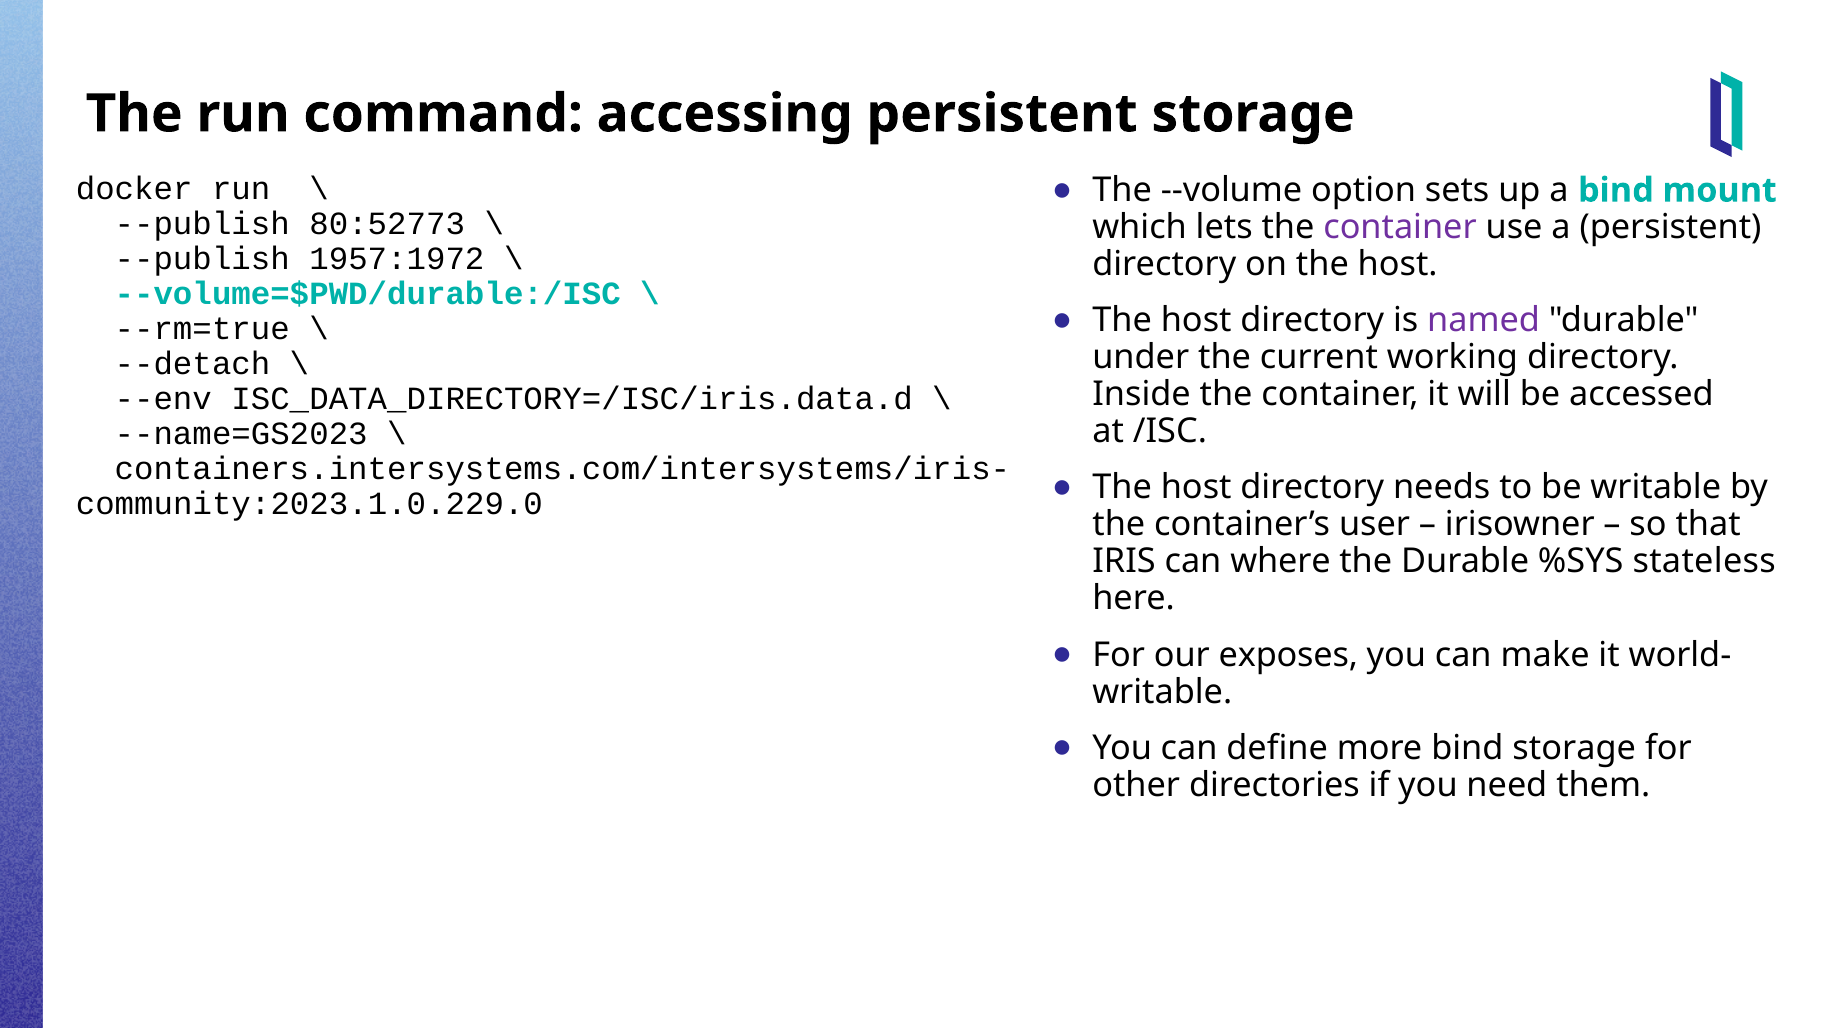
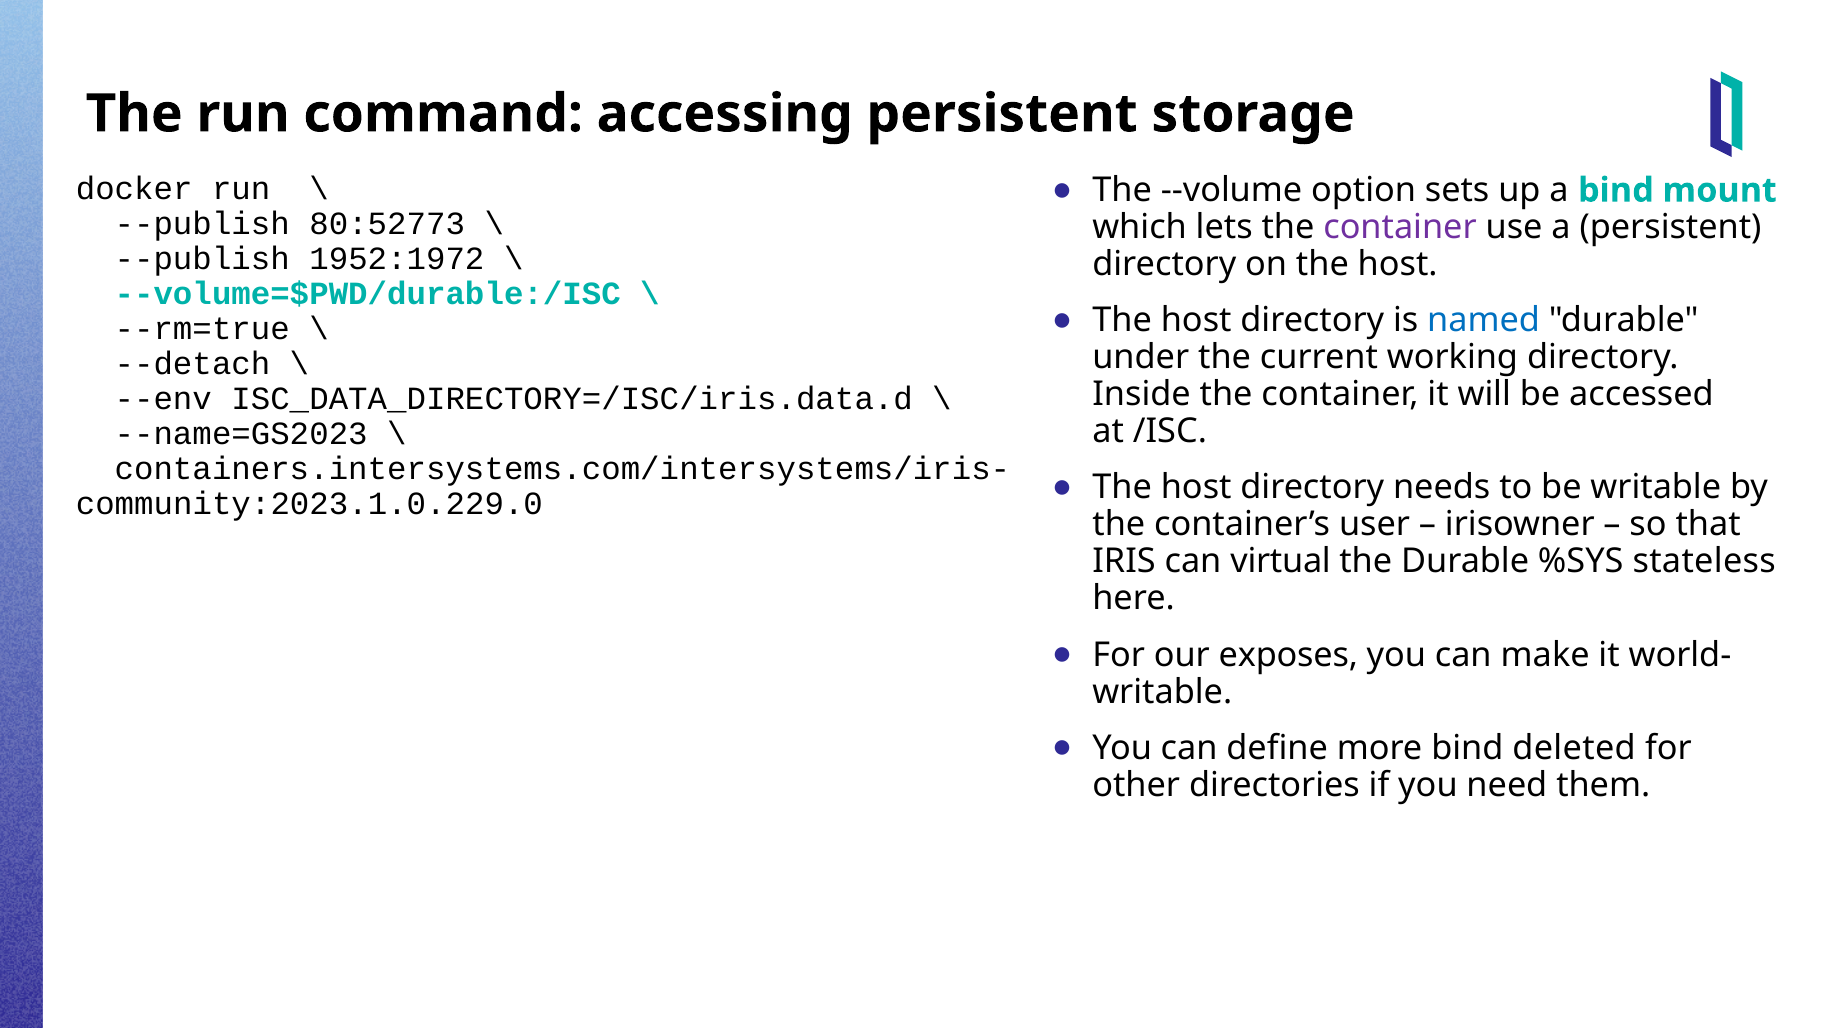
1957:1972: 1957:1972 -> 1952:1972
named colour: purple -> blue
where: where -> virtual
bind storage: storage -> deleted
